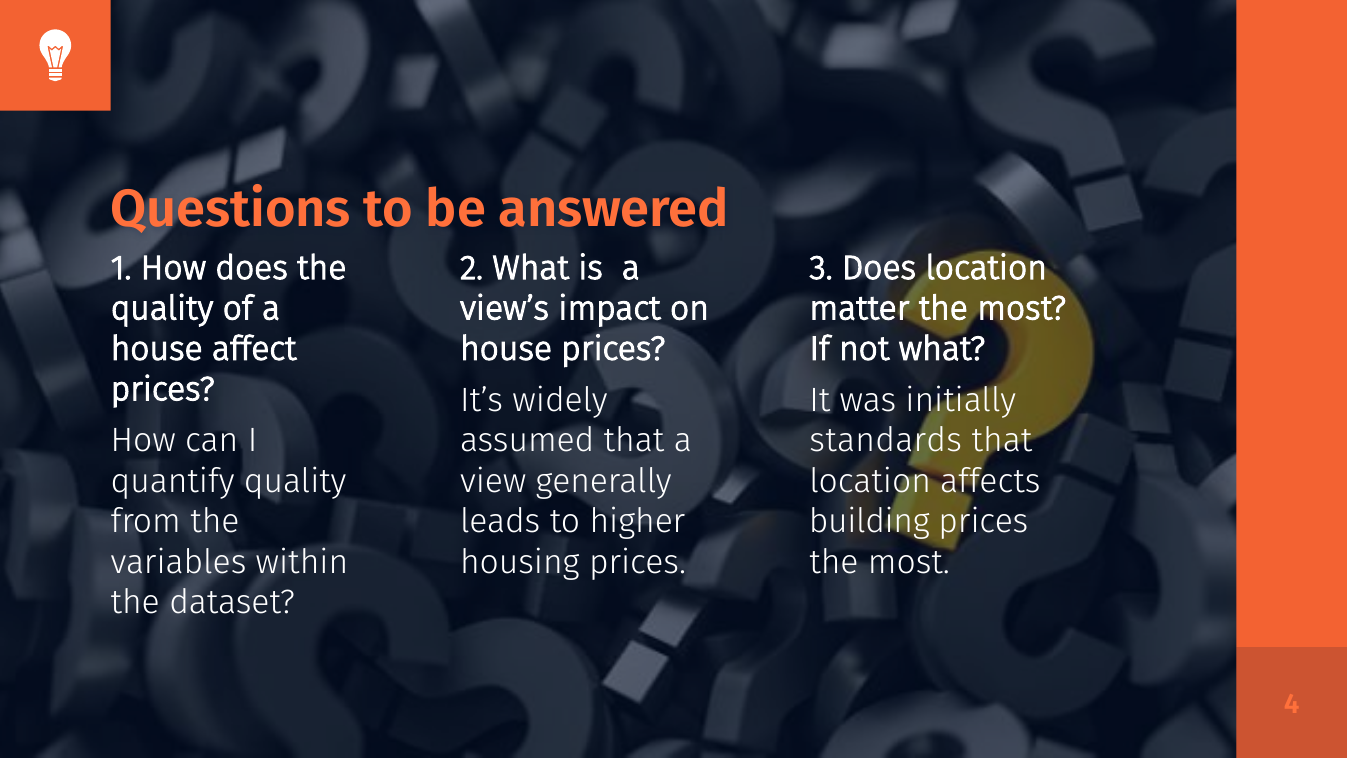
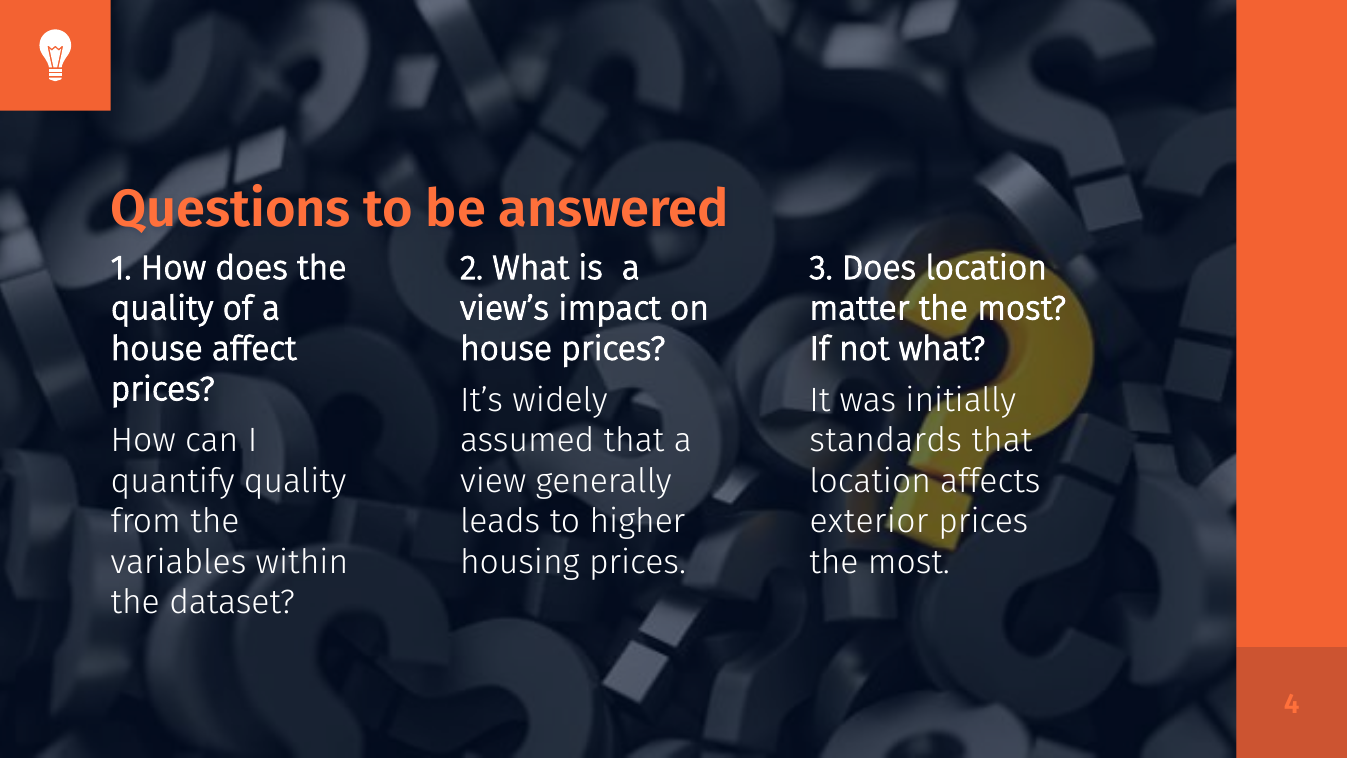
building: building -> exterior
